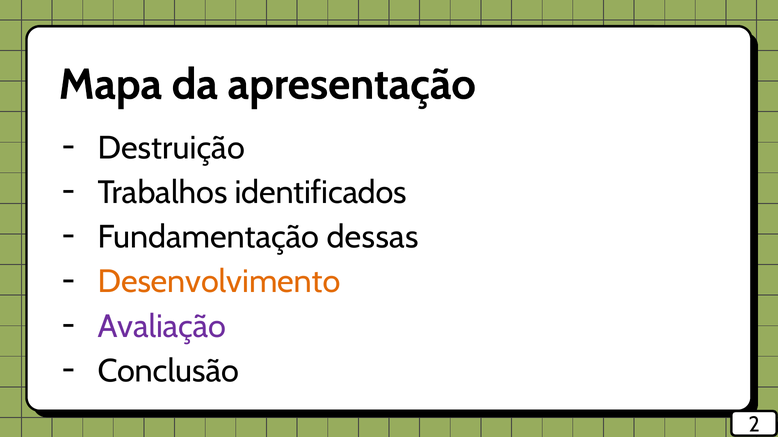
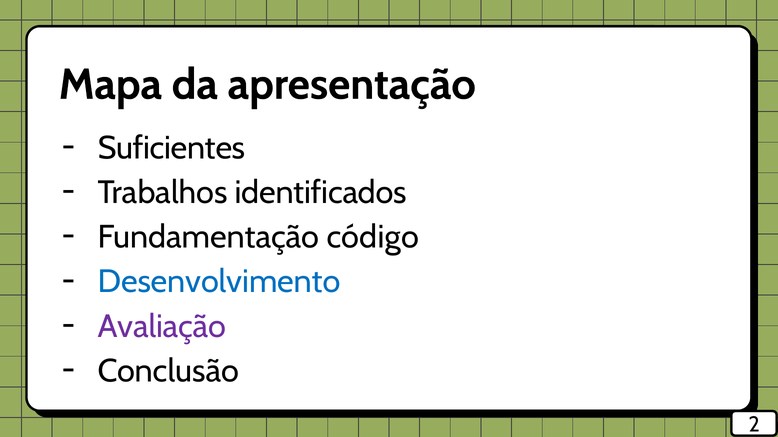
Destruição: Destruição -> Suficientes
dessas: dessas -> código
Desenvolvimento colour: orange -> blue
